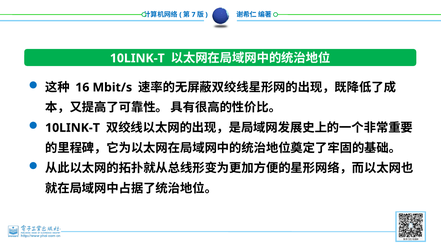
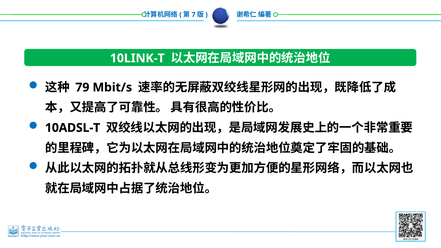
16: 16 -> 79
10LINK-T at (73, 128): 10LINK-T -> 10ADSL-T
